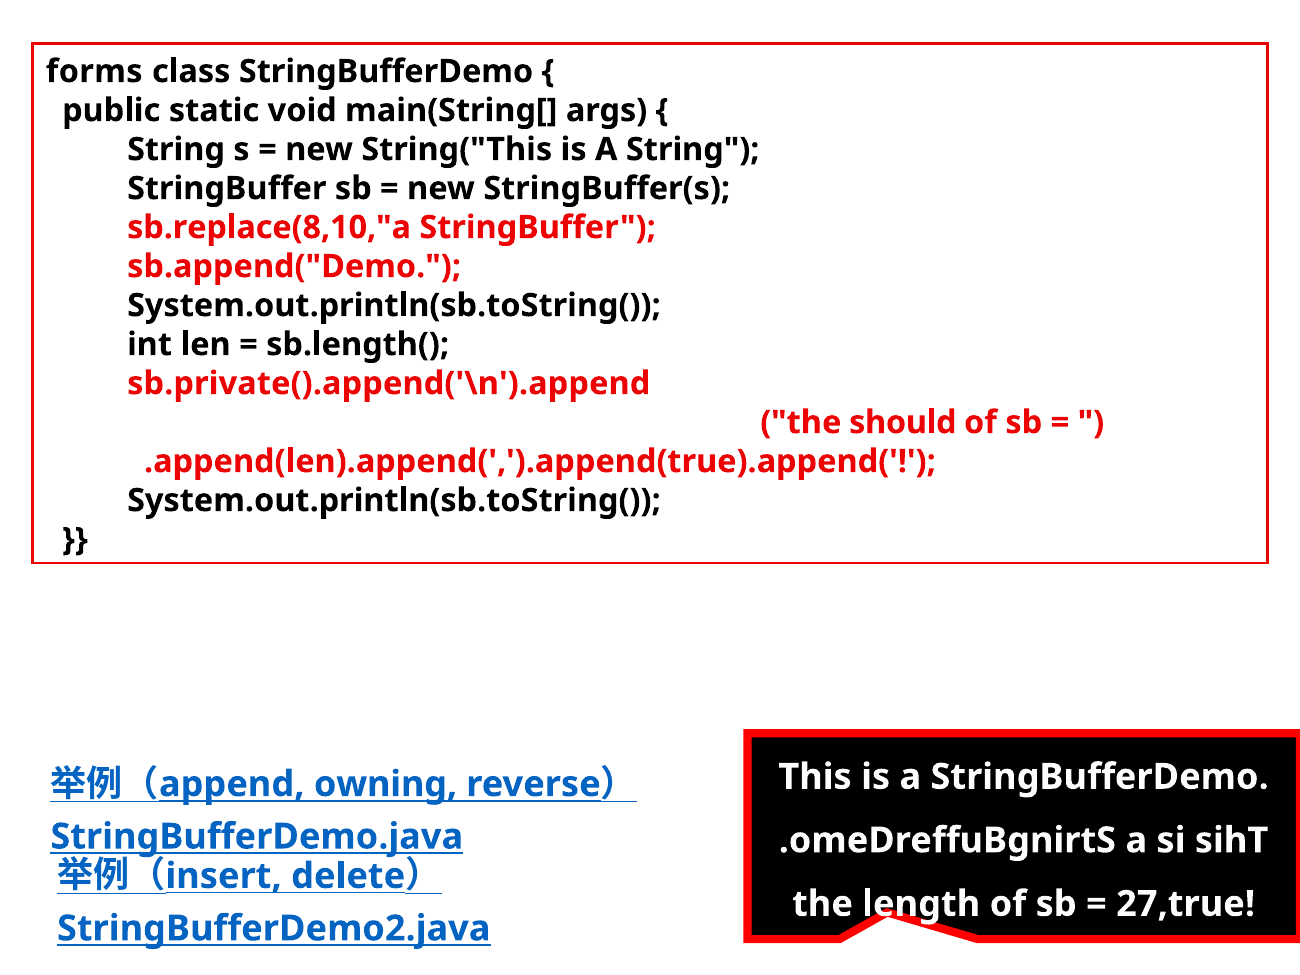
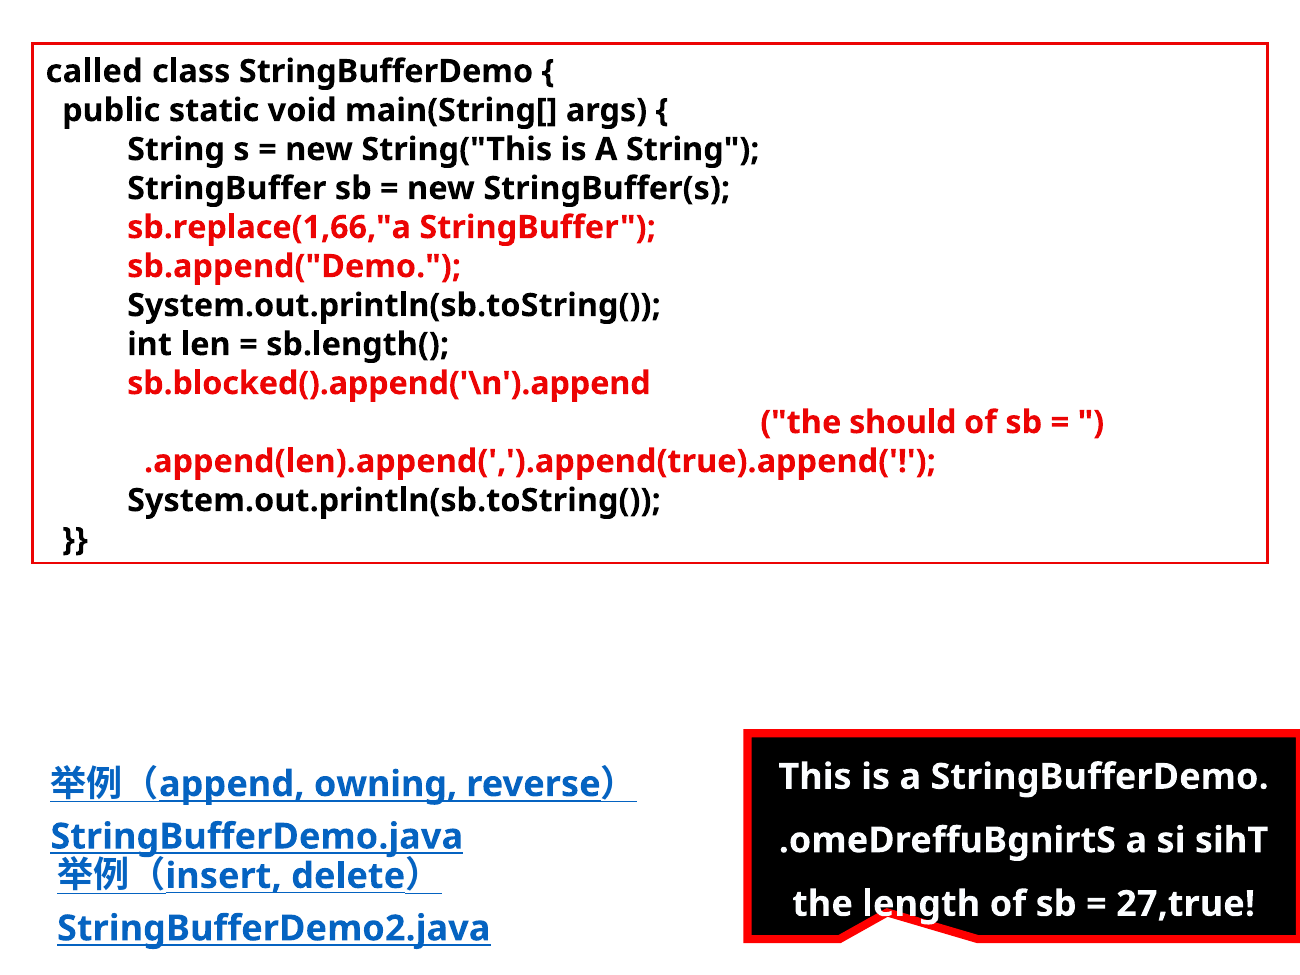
forms: forms -> called
sb.replace(8,10,"a: sb.replace(8,10,"a -> sb.replace(1,66,"a
sb.private().append('\n').append: sb.private().append('\n').append -> sb.blocked().append('\n').append
